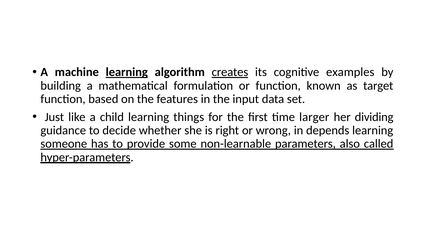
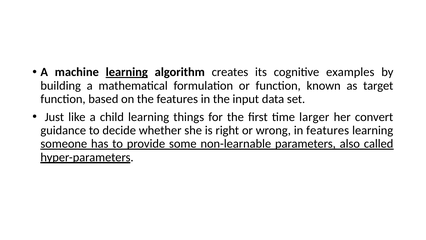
creates underline: present -> none
dividing: dividing -> convert
in depends: depends -> features
